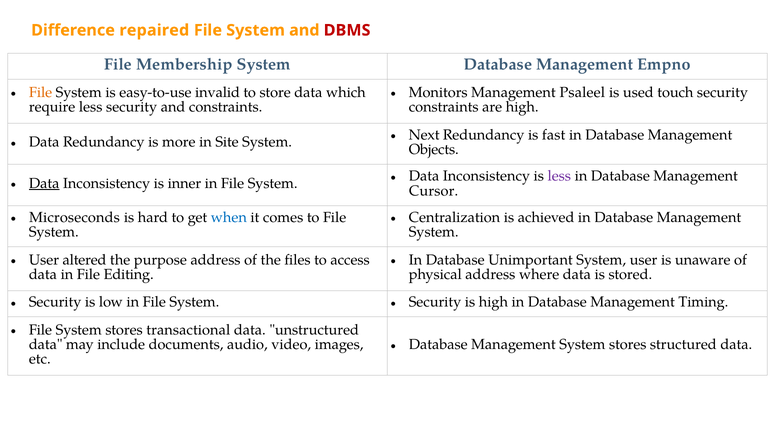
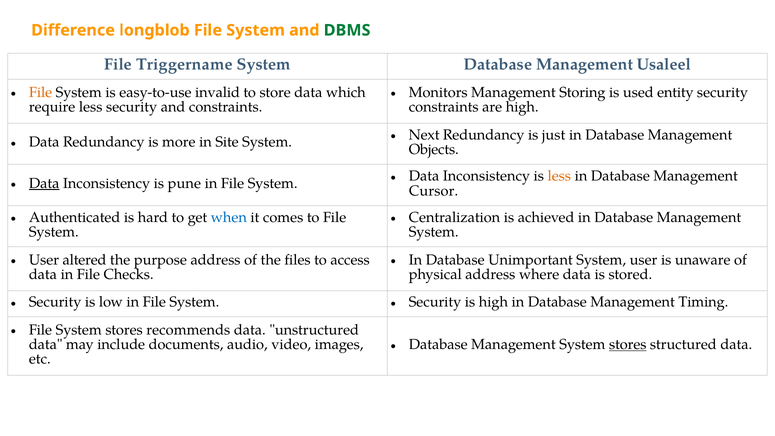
repaired: repaired -> longblob
DBMS colour: red -> green
Membership: Membership -> Triggername
Empno: Empno -> Usaleel
Psaleel: Psaleel -> Storing
touch: touch -> entity
fast: fast -> just
less at (559, 176) colour: purple -> orange
inner: inner -> pune
Microseconds: Microseconds -> Authenticated
Editing: Editing -> Checks
transactional: transactional -> recommends
stores at (628, 344) underline: none -> present
